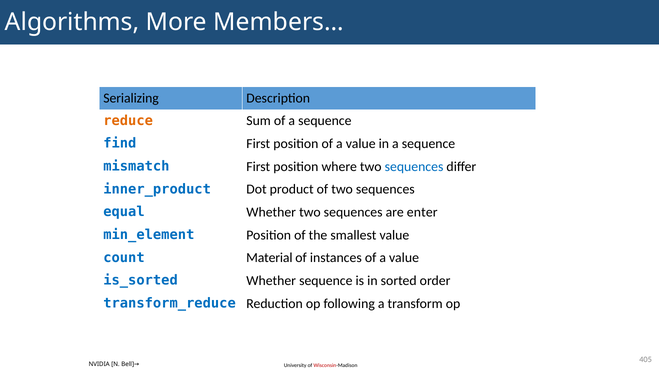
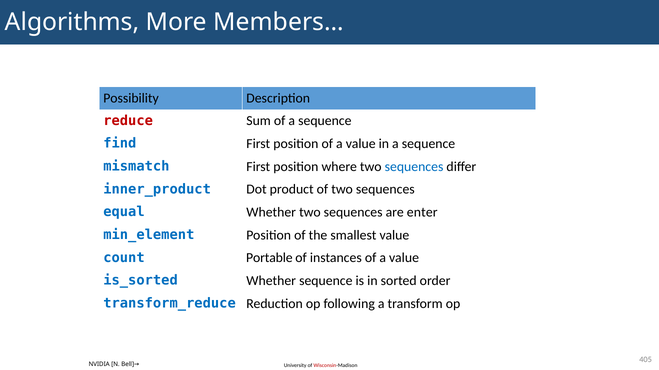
Serializing: Serializing -> Possibility
reduce colour: orange -> red
Material: Material -> Portable
